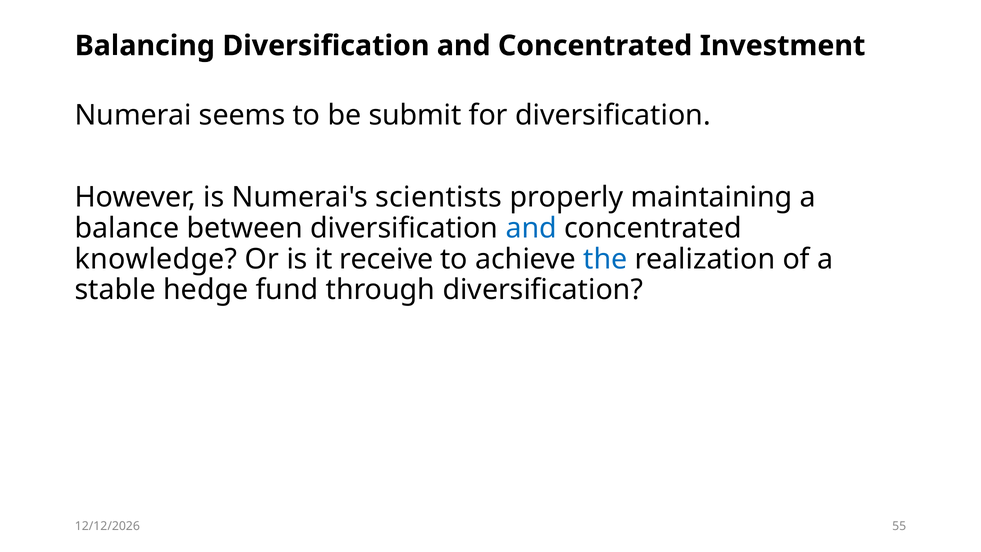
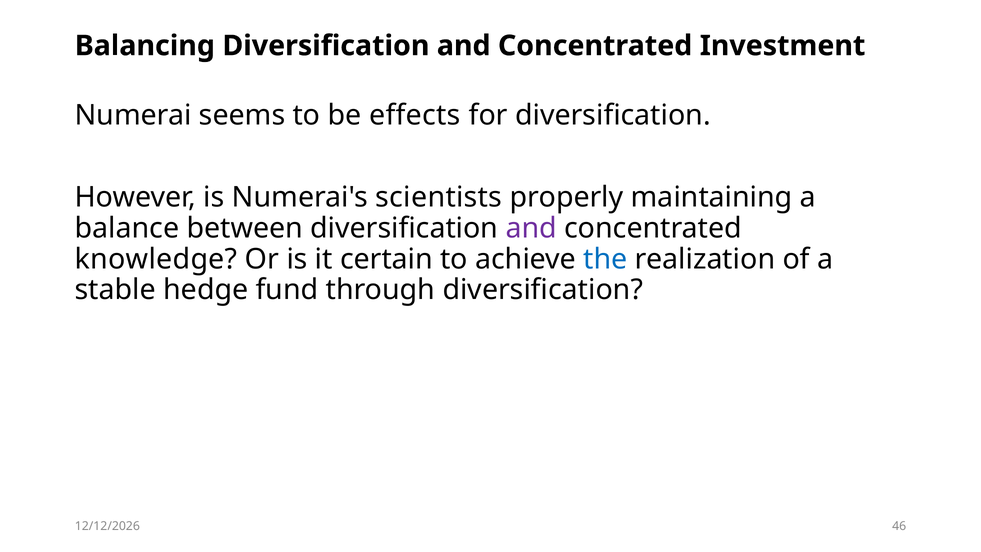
submit: submit -> effects
and at (531, 228) colour: blue -> purple
receive: receive -> certain
55: 55 -> 46
